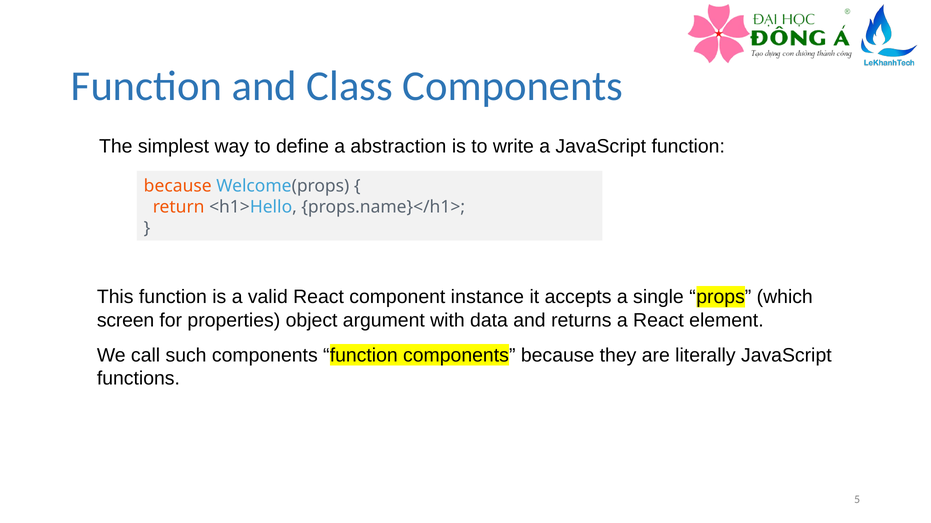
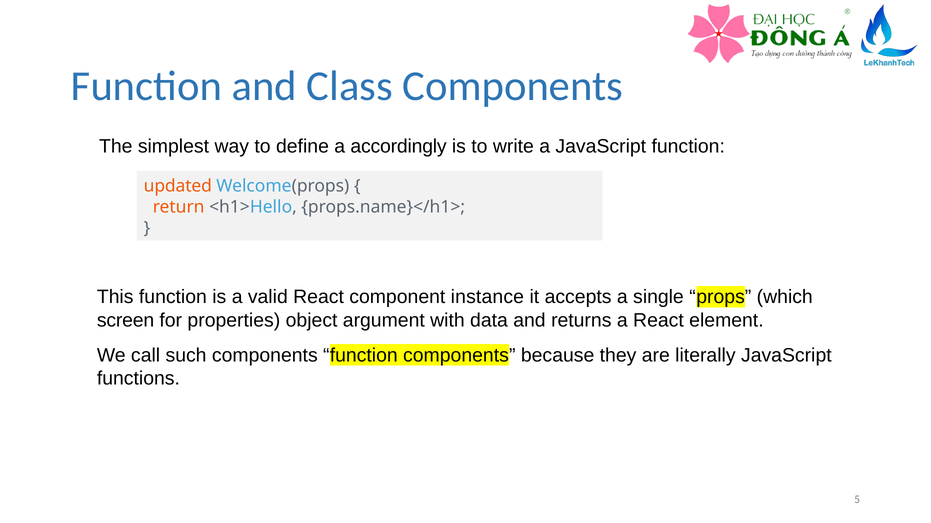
abstraction: abstraction -> accordingly
because at (178, 186): because -> updated
